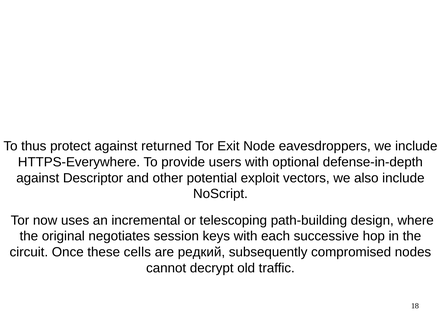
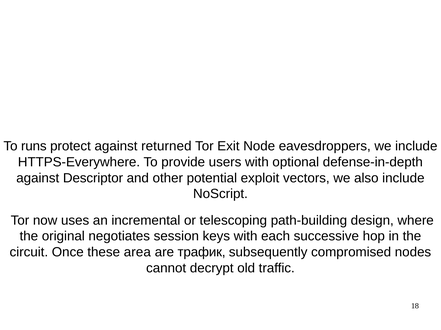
thus: thus -> runs
cells: cells -> area
редкий: редкий -> трафик
